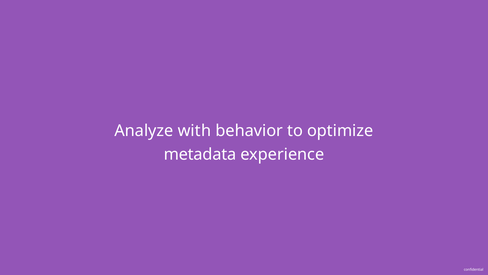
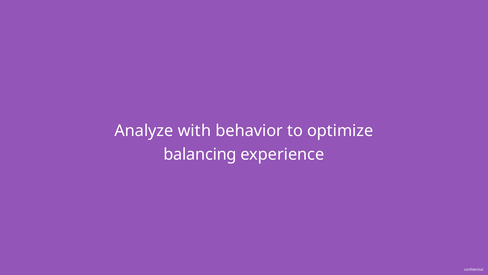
metadata: metadata -> balancing
